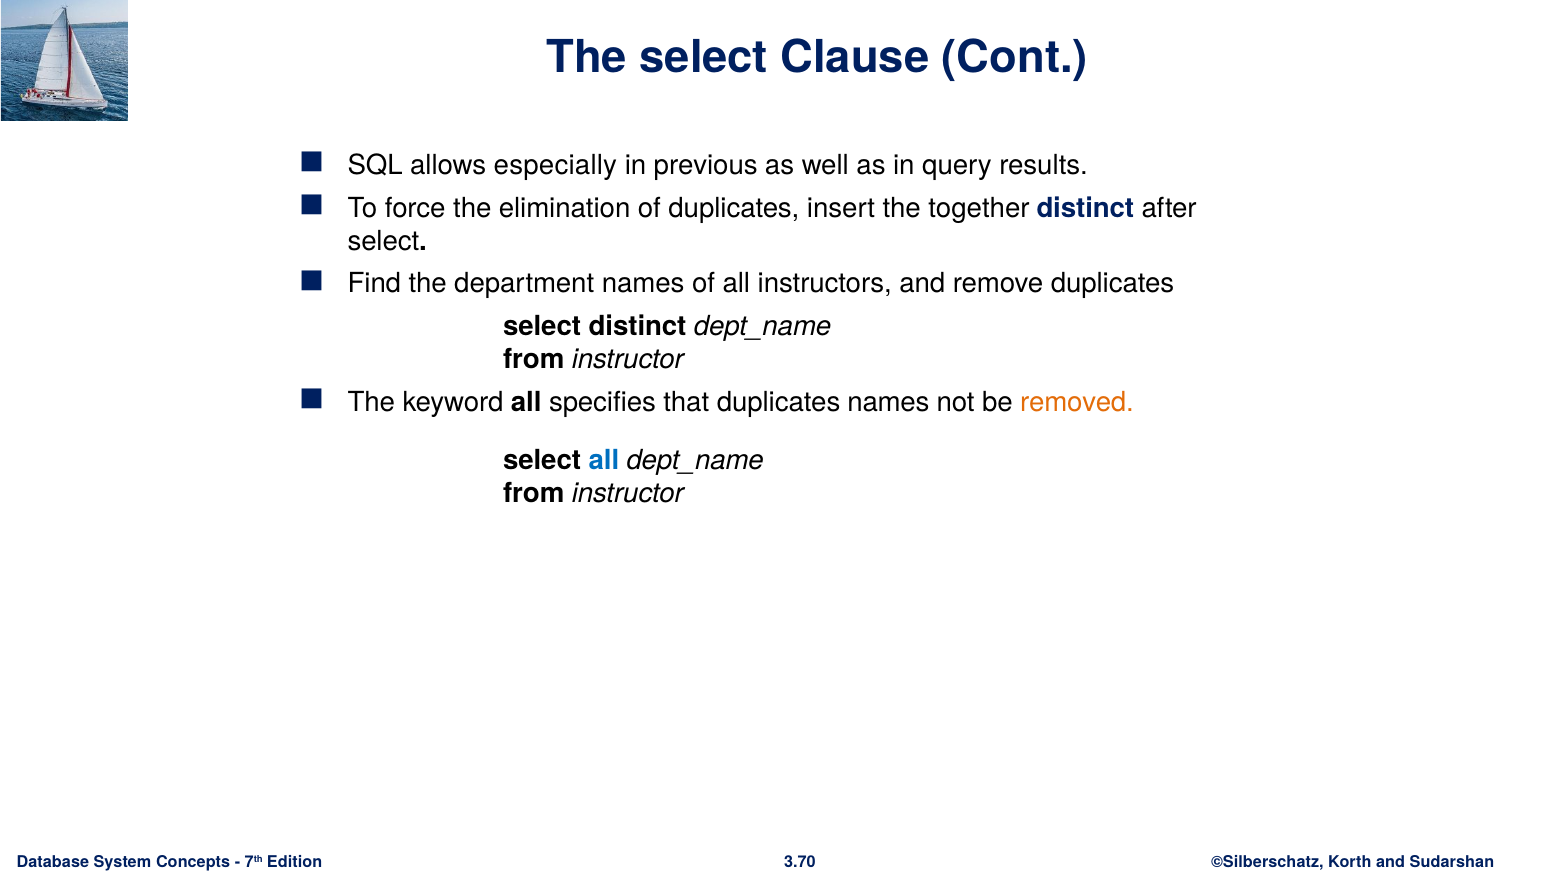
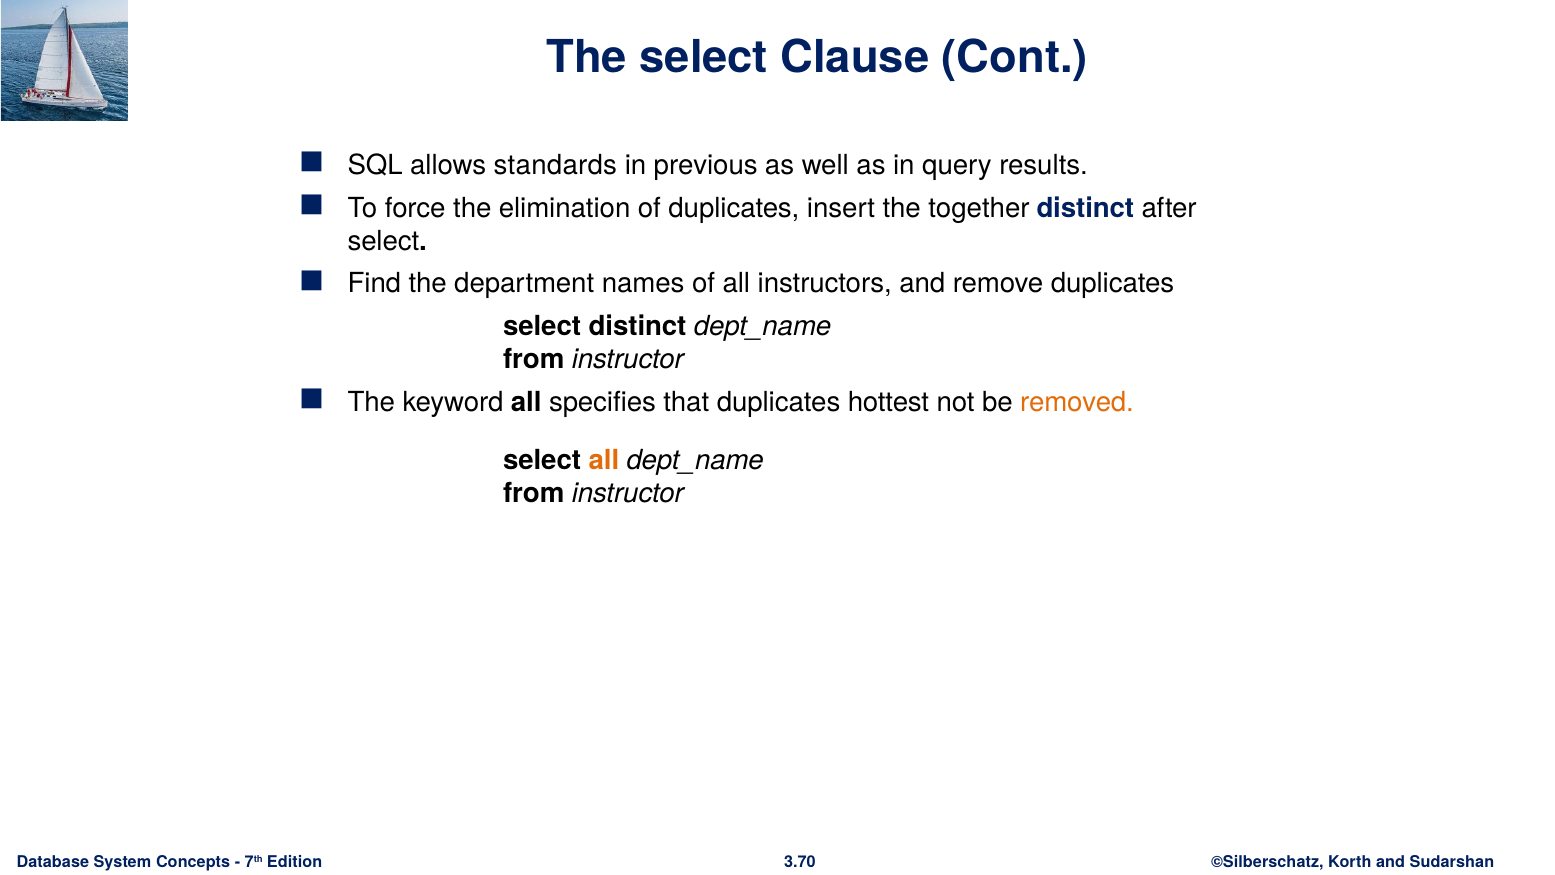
especially: especially -> standards
duplicates names: names -> hottest
all at (604, 460) colour: blue -> orange
